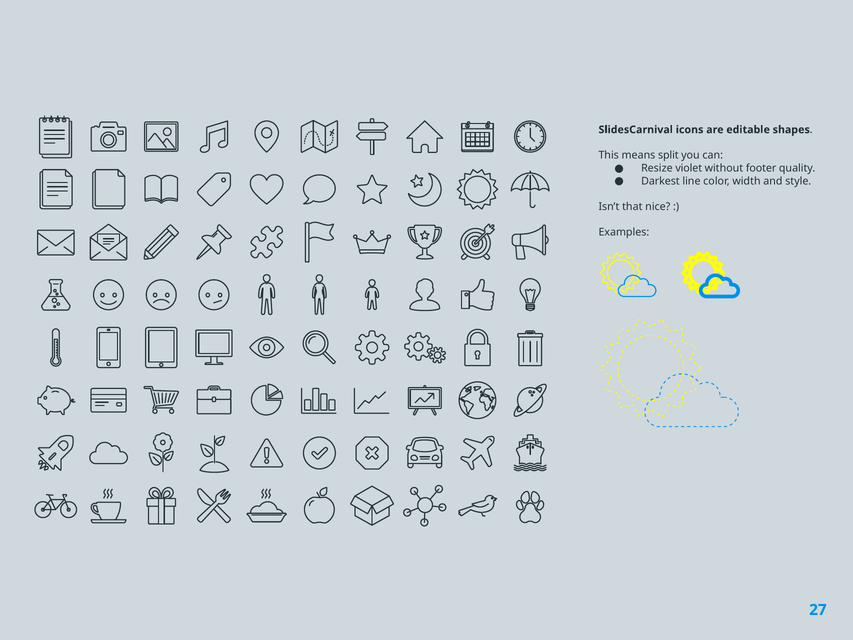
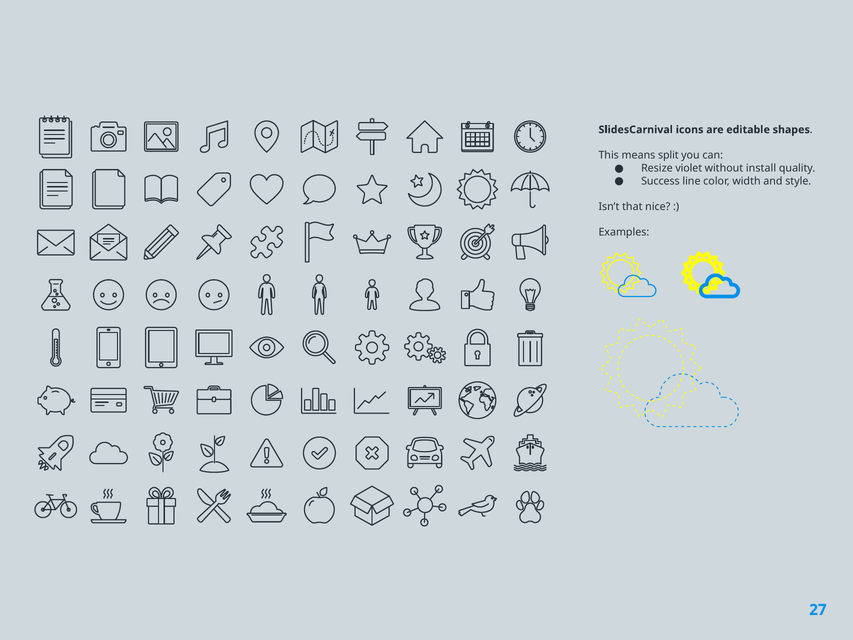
footer: footer -> install
Darkest: Darkest -> Success
